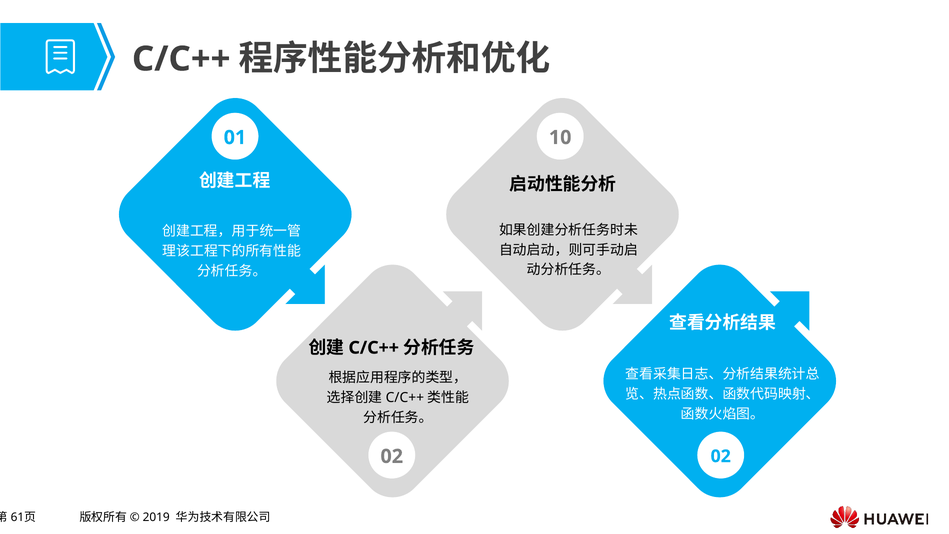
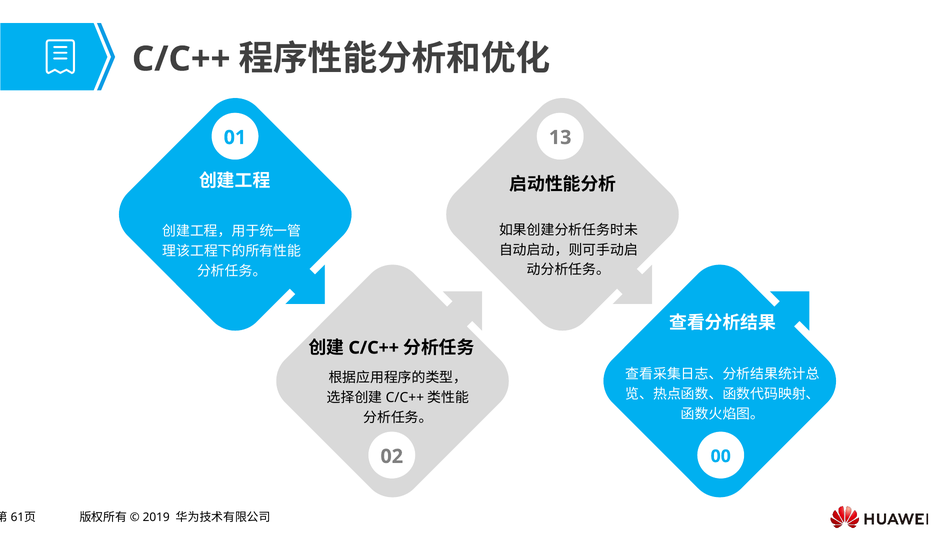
10: 10 -> 13
02 02: 02 -> 00
